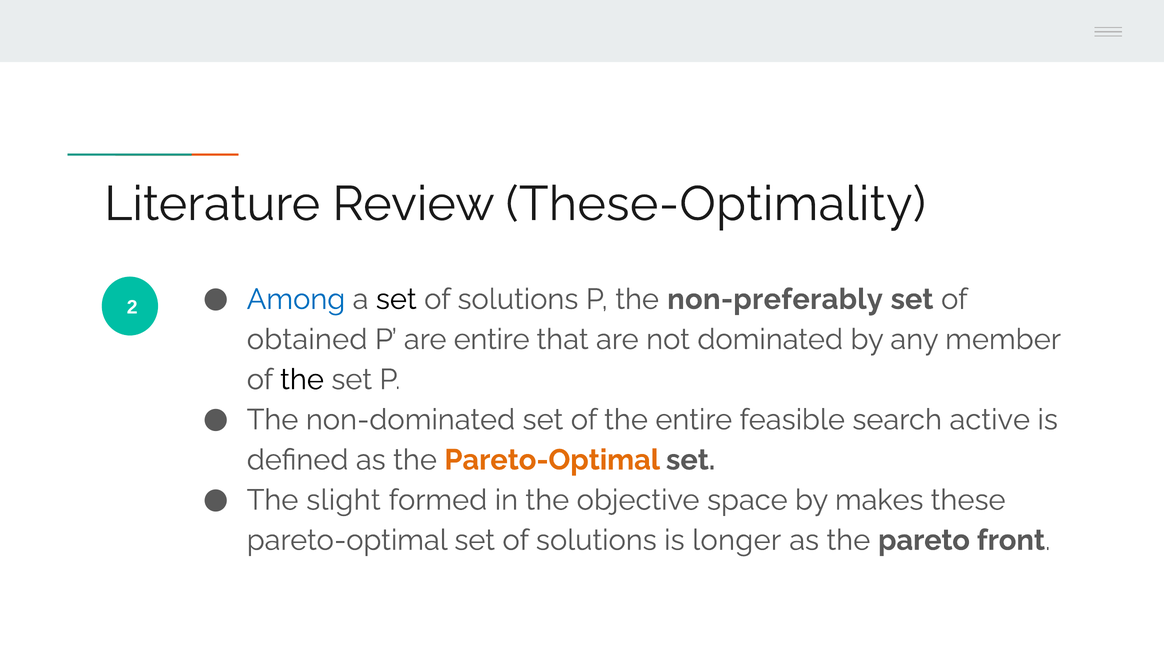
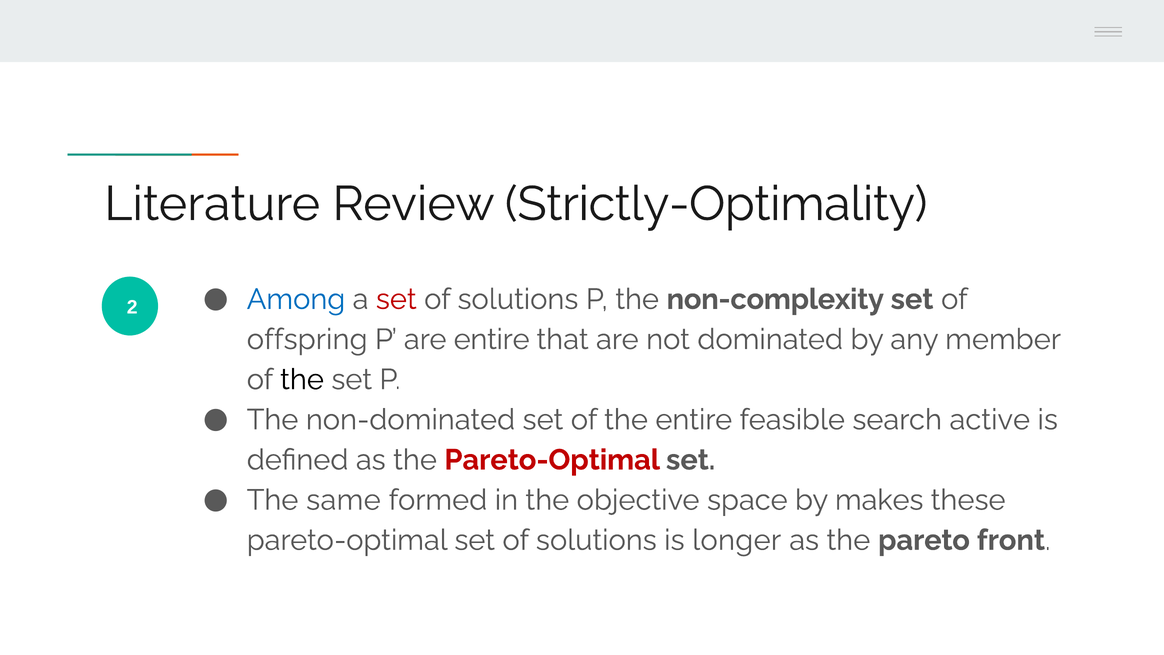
These-Optimality: These-Optimality -> Strictly-Optimality
set at (396, 299) colour: black -> red
non-preferably: non-preferably -> non-complexity
obtained: obtained -> offspring
Pareto-Optimal at (552, 460) colour: orange -> red
slight: slight -> same
